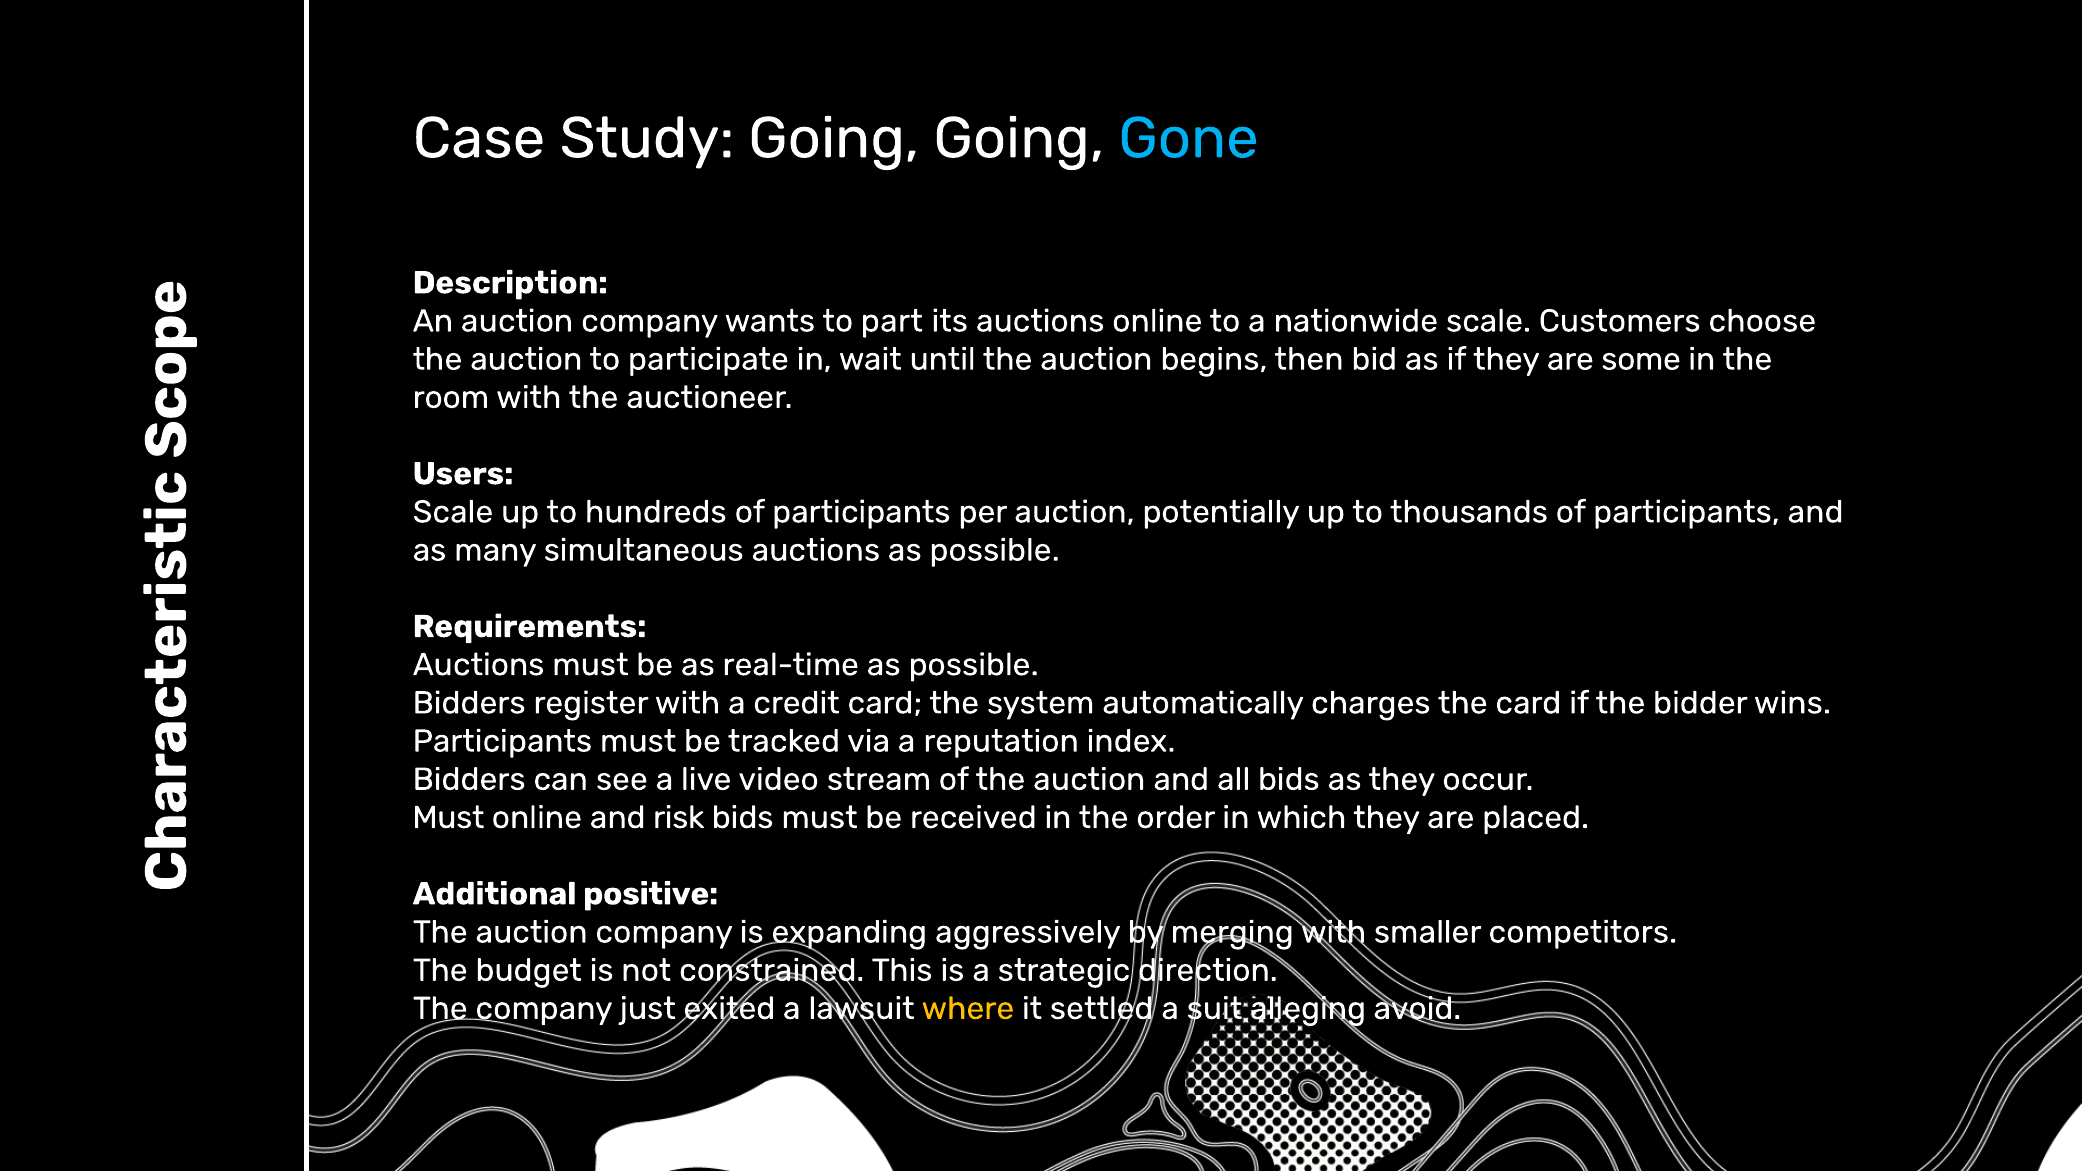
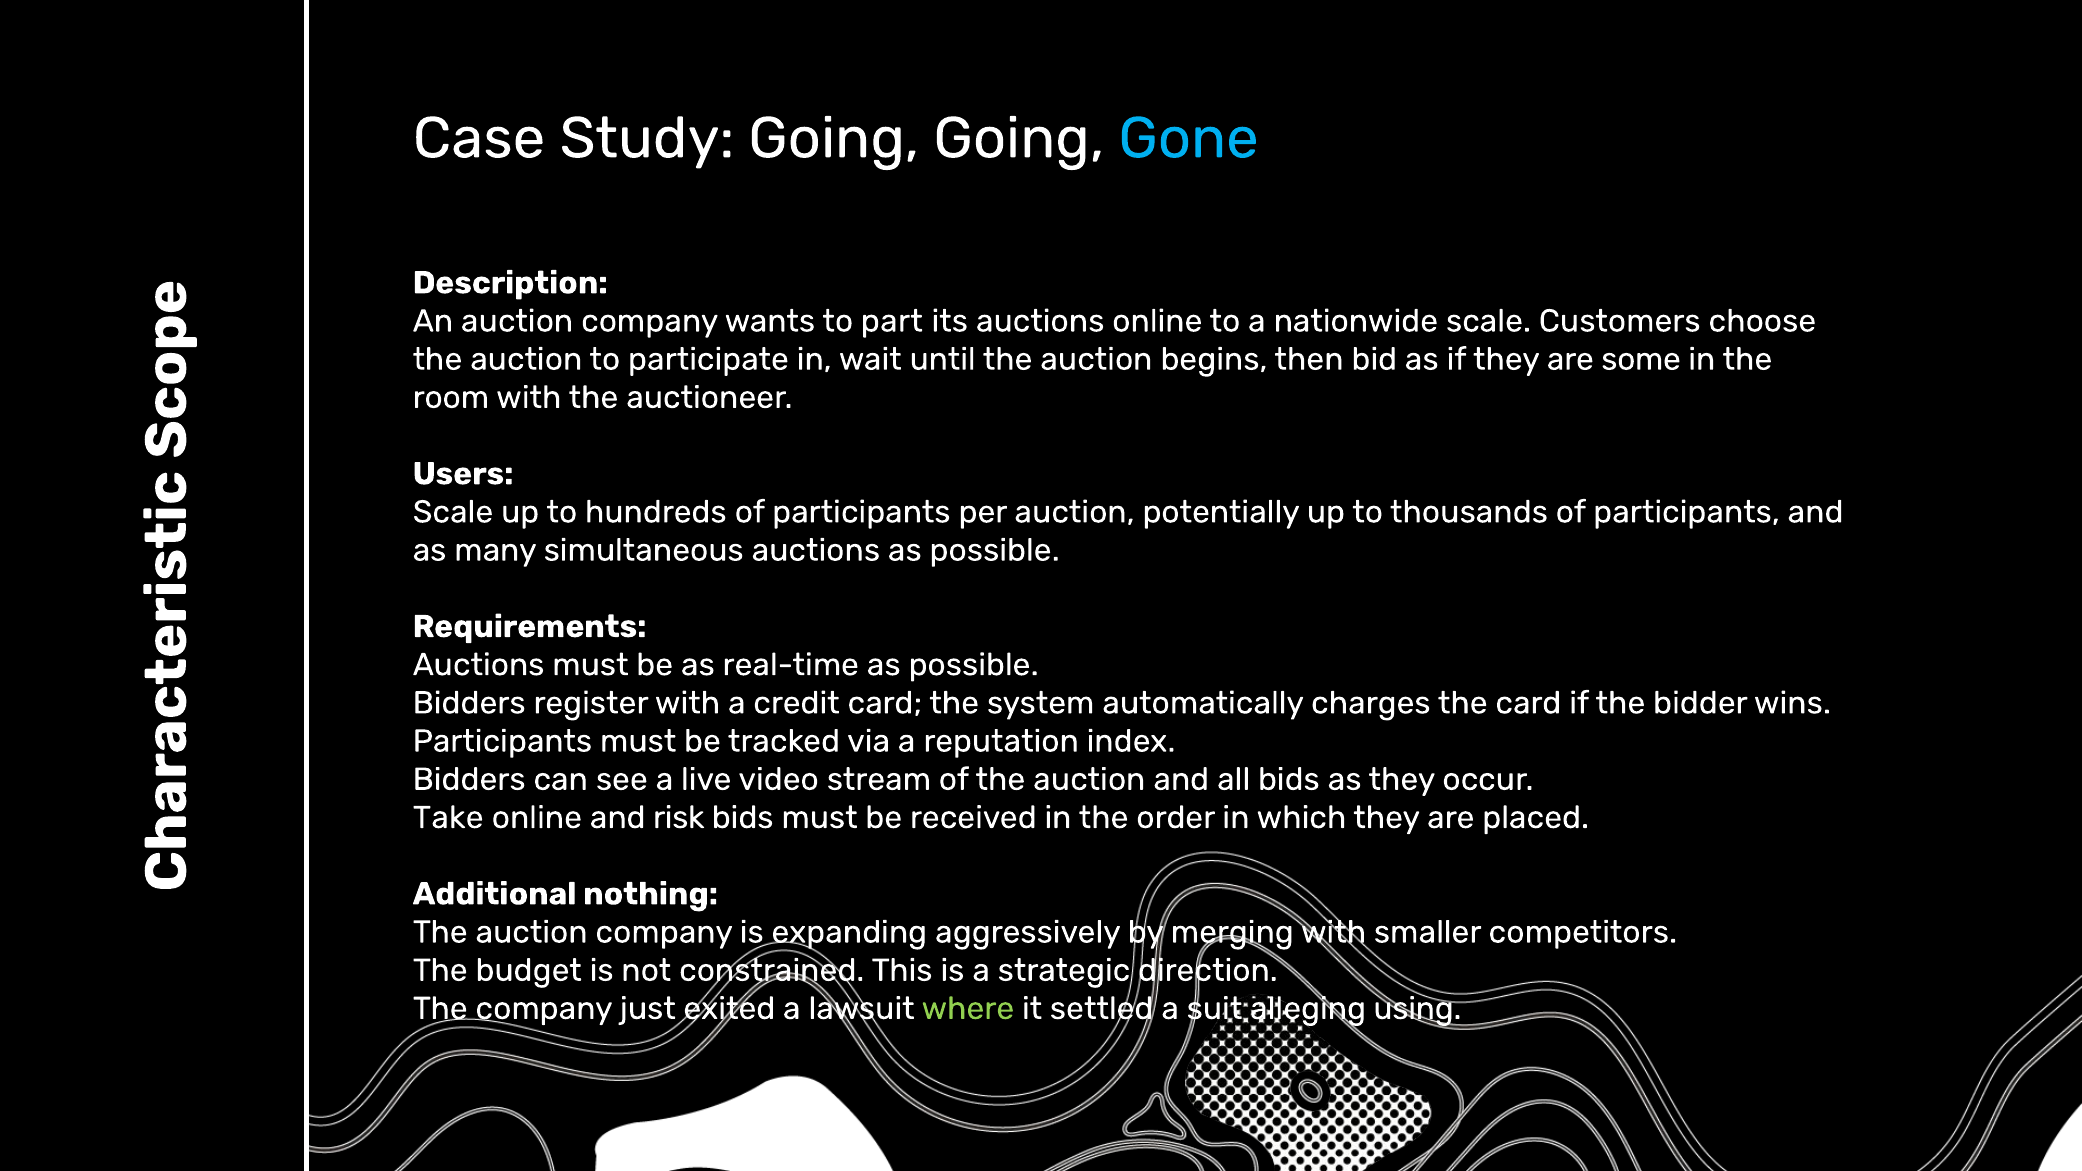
Must at (448, 818): Must -> Take
positive: positive -> nothing
where colour: yellow -> light green
avoid: avoid -> using
